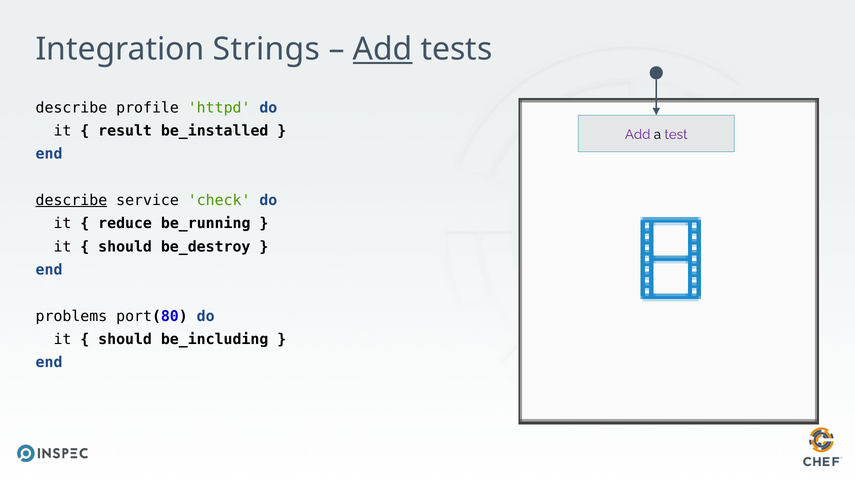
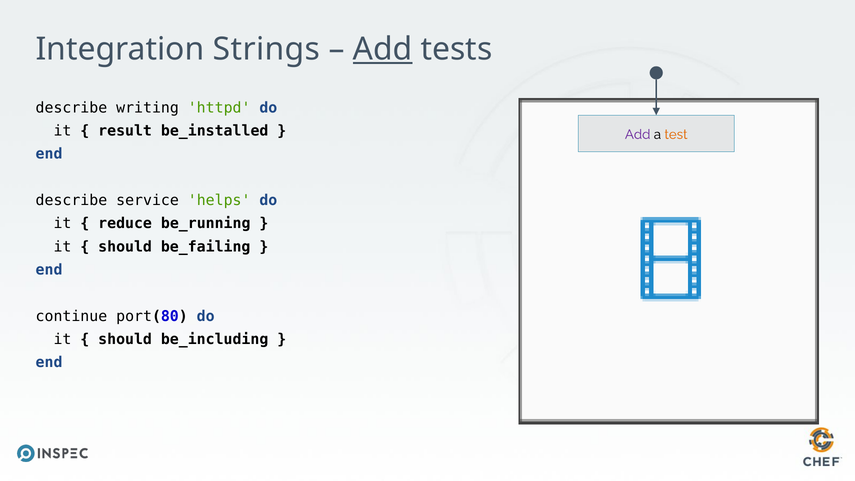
profile: profile -> writing
test colour: purple -> orange
describe at (71, 200) underline: present -> none
check: check -> helps
be_destroy: be_destroy -> be_failing
problems: problems -> continue
